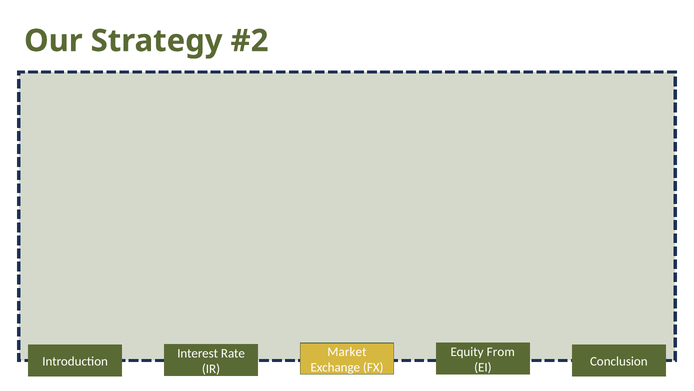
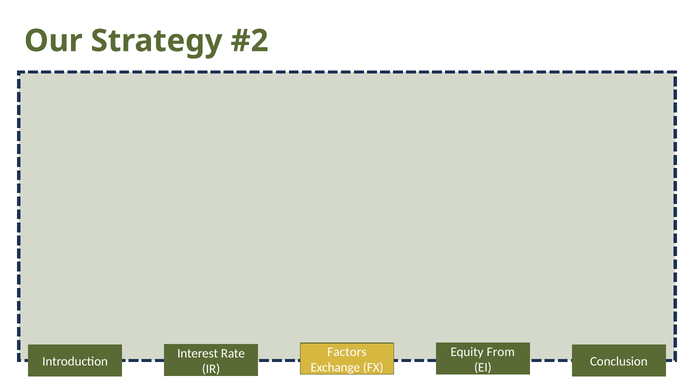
Market: Market -> Factors
